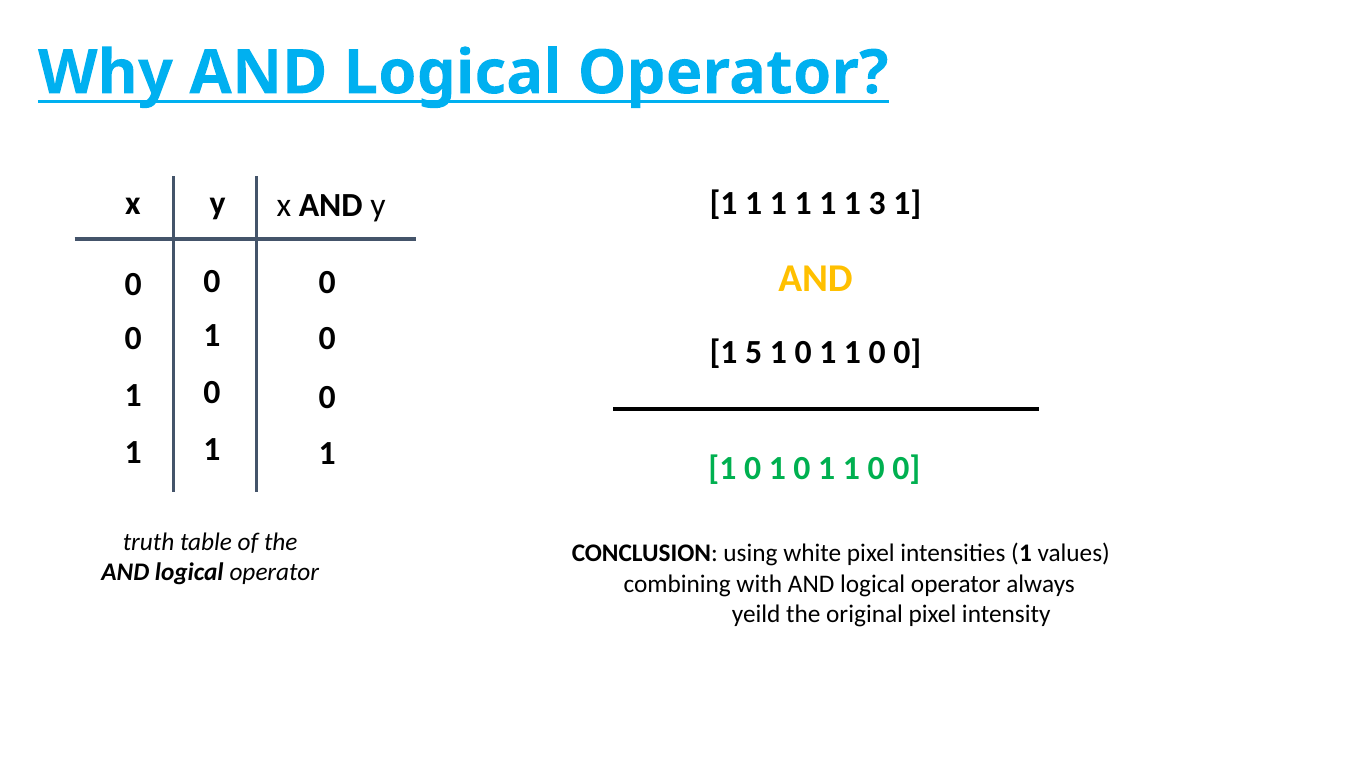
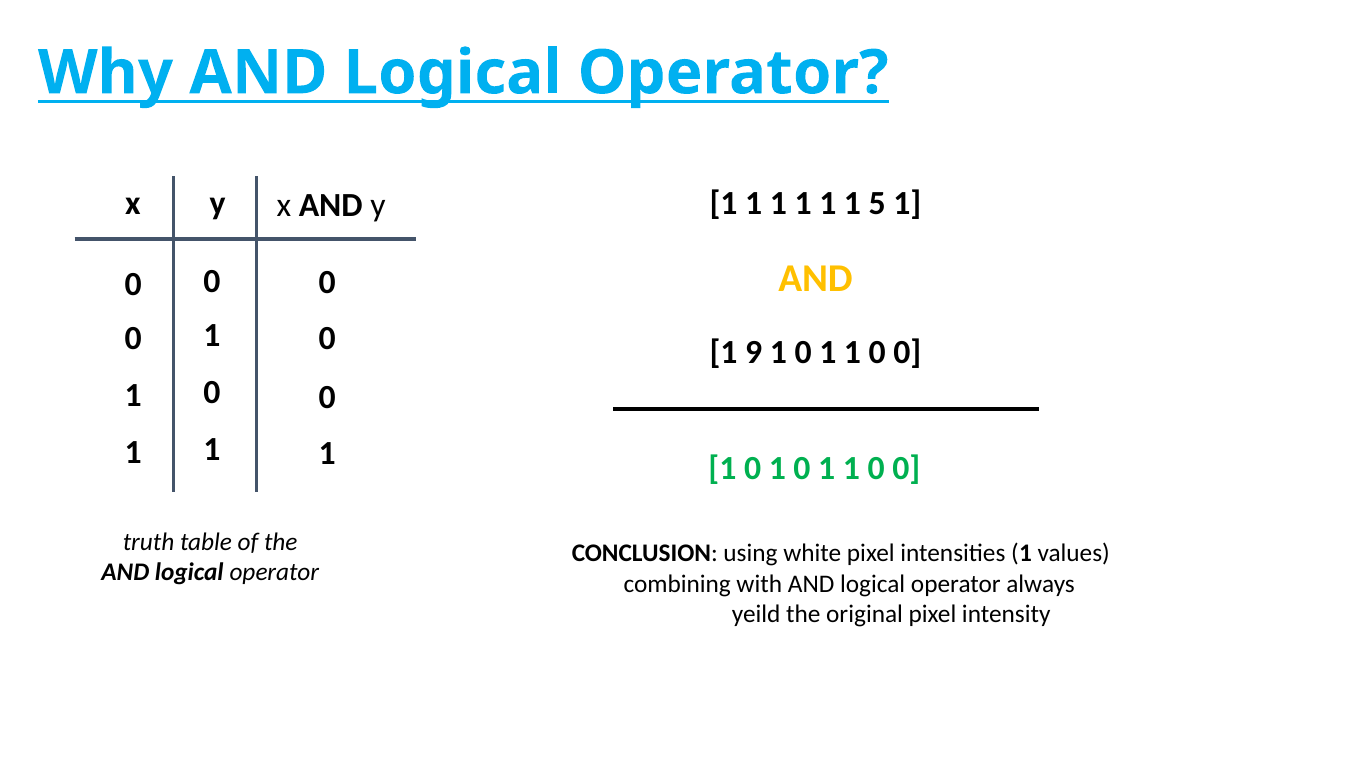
3: 3 -> 5
5: 5 -> 9
